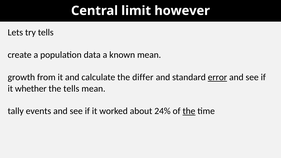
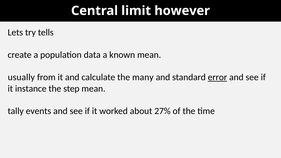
growth: growth -> usually
differ: differ -> many
whether: whether -> instance
the tells: tells -> step
24%: 24% -> 27%
the at (189, 111) underline: present -> none
